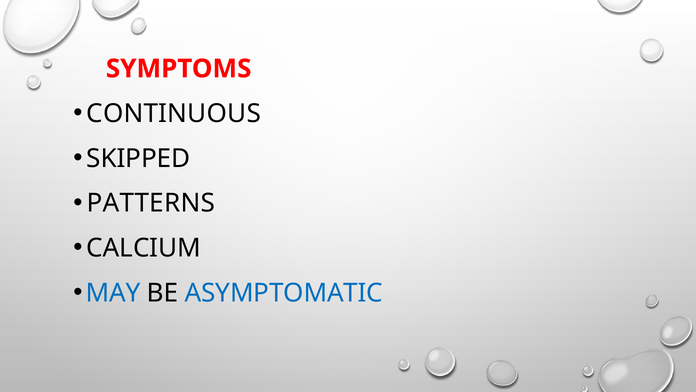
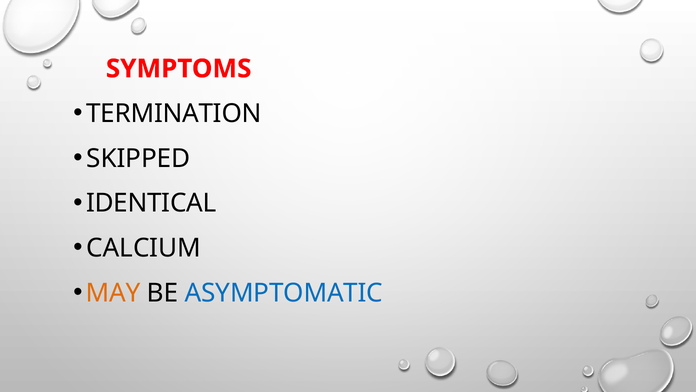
CONTINUOUS: CONTINUOUS -> TERMINATION
PATTERNS: PATTERNS -> IDENTICAL
MAY colour: blue -> orange
